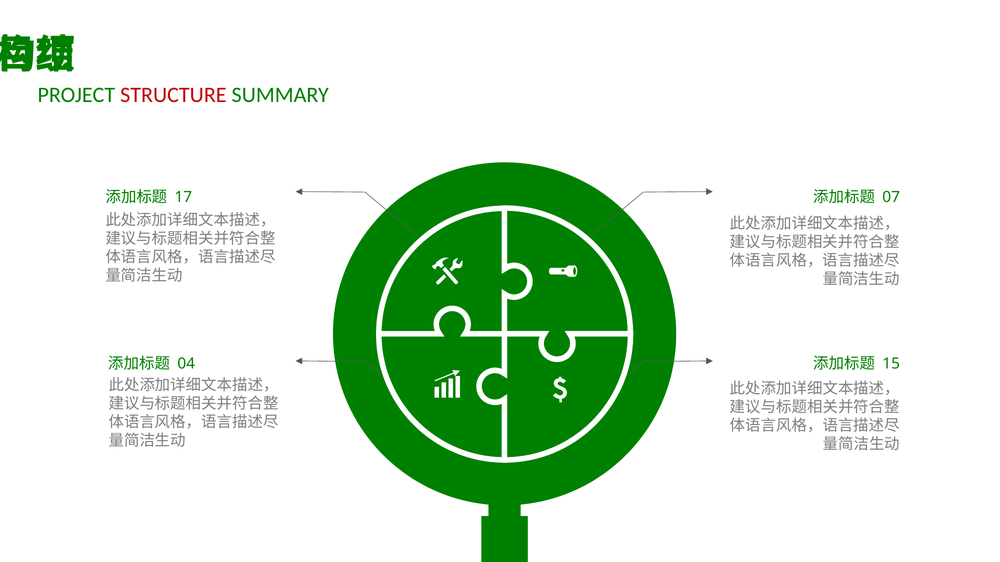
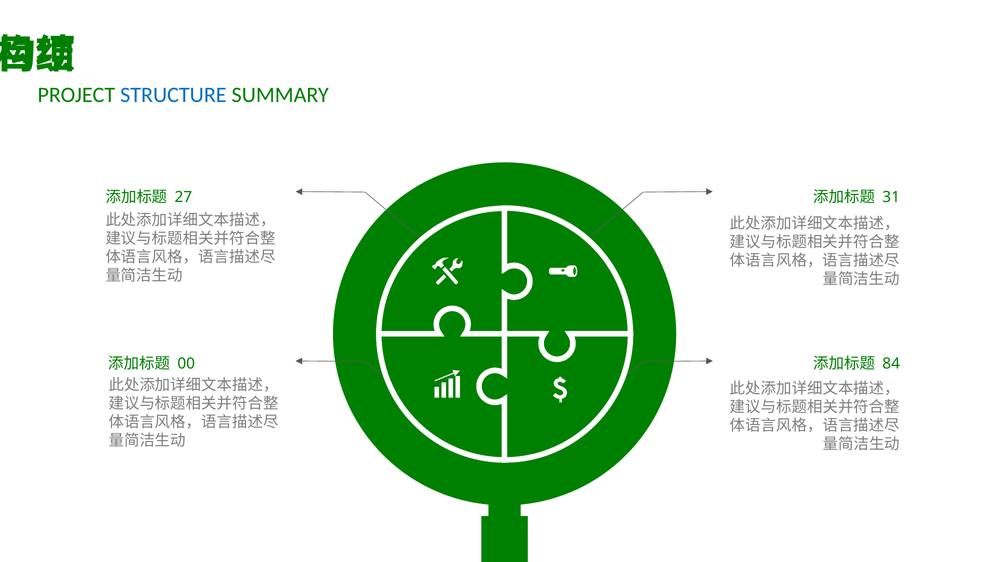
STRUCTURE colour: red -> blue
17: 17 -> 27
07: 07 -> 31
04: 04 -> 00
15: 15 -> 84
